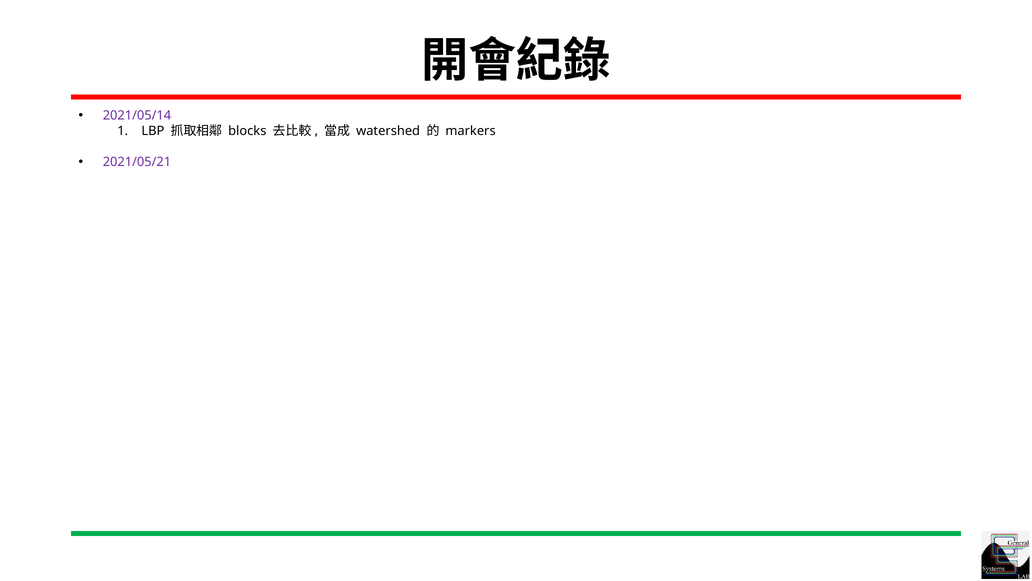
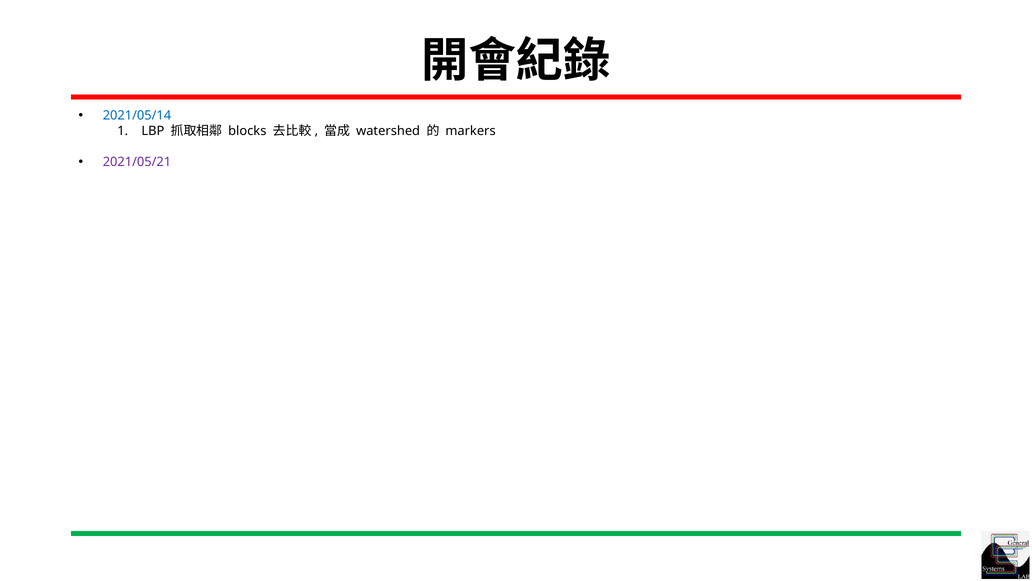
2021/05/14 colour: purple -> blue
